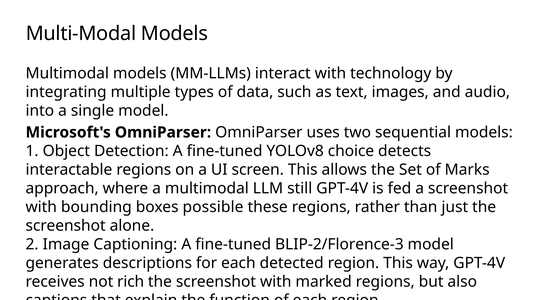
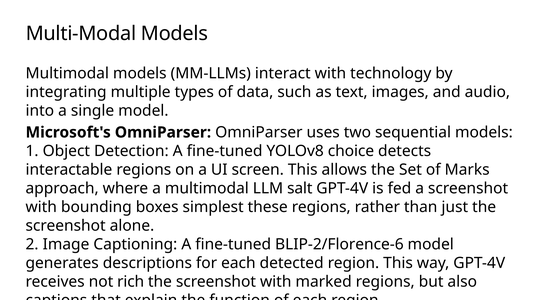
still: still -> salt
possible: possible -> simplest
BLIP-2/Florence-3: BLIP-2/Florence-3 -> BLIP-2/Florence-6
